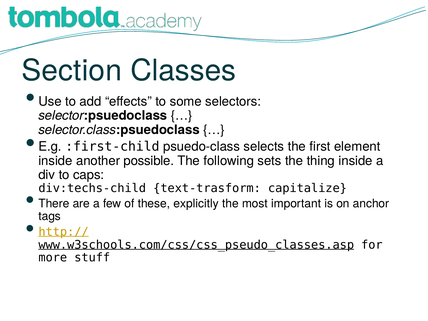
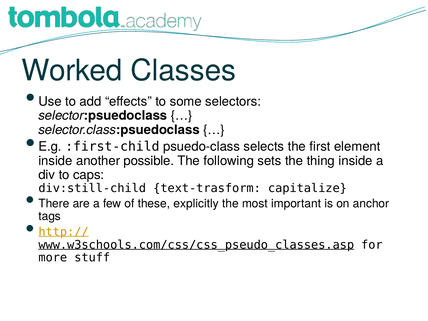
Section: Section -> Worked
div:techs-child: div:techs-child -> div:still-child
